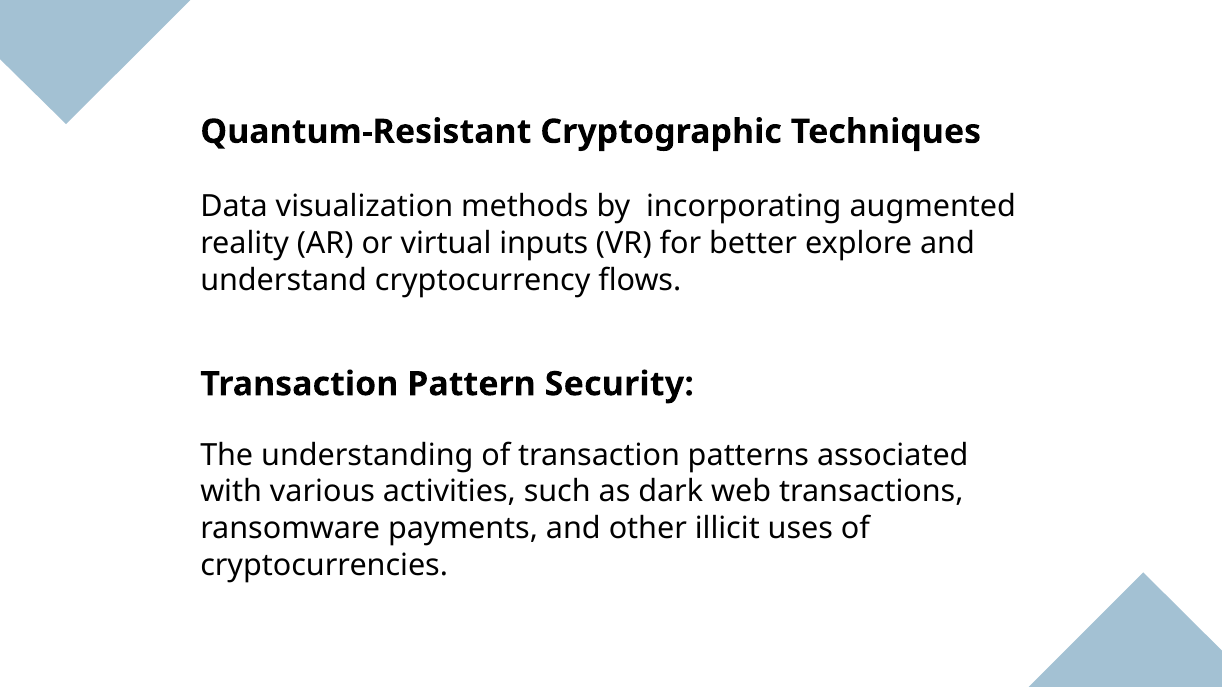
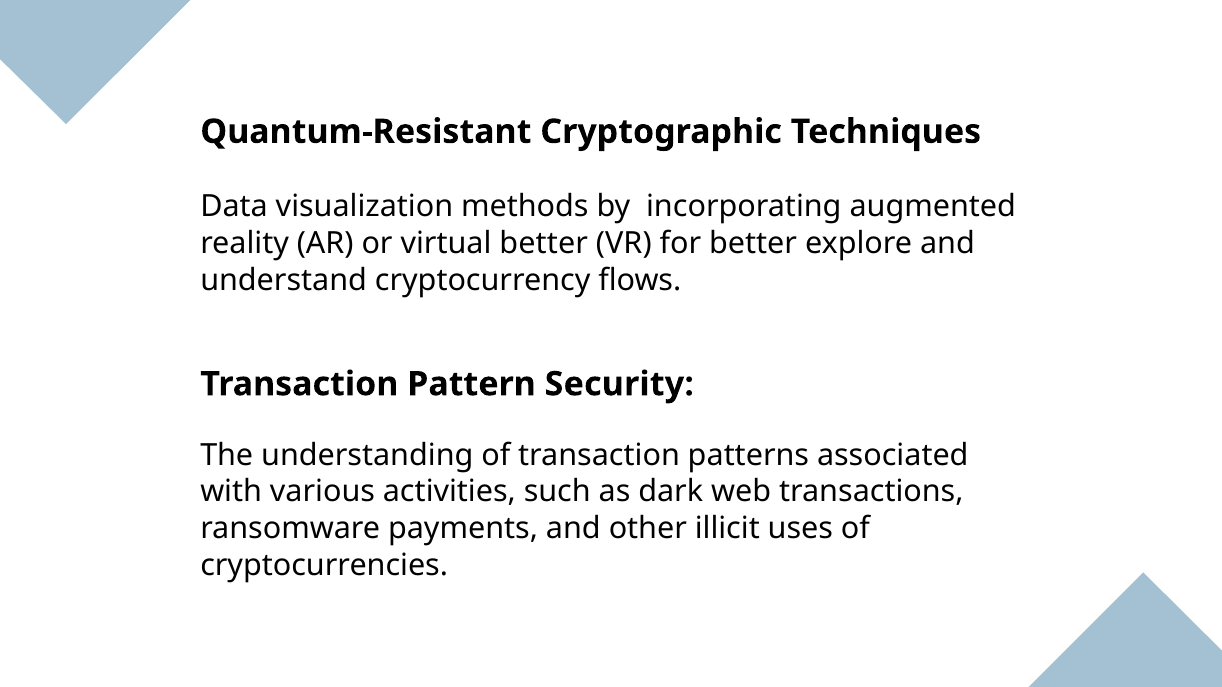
virtual inputs: inputs -> better
